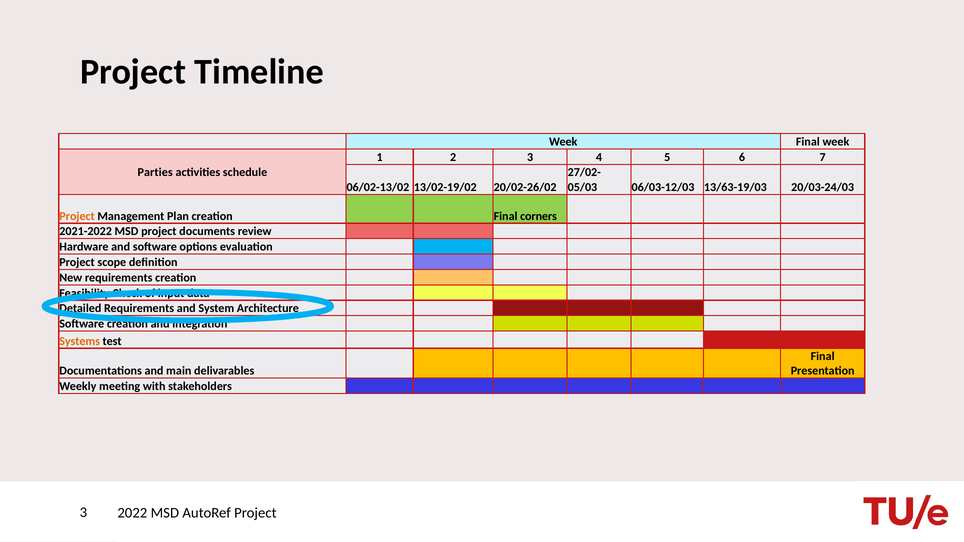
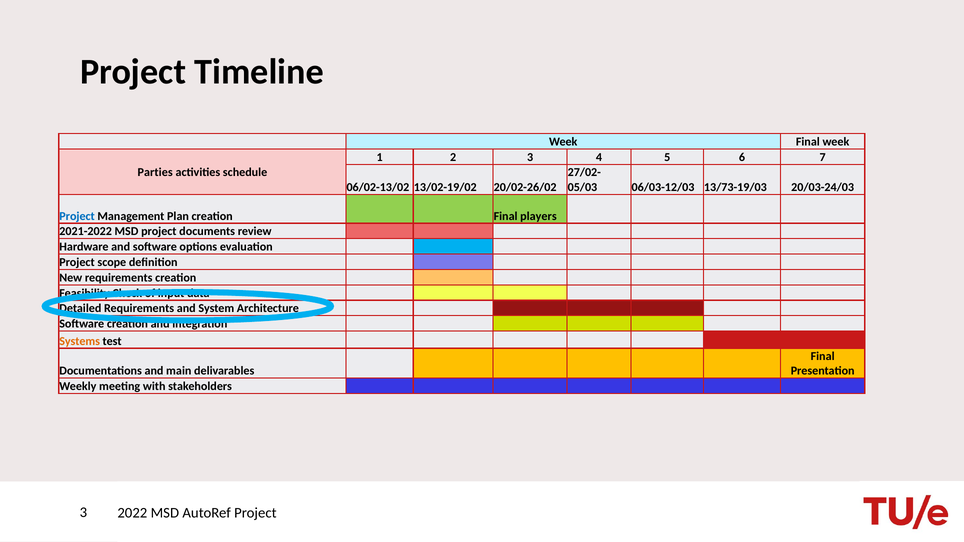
13/63-19/03: 13/63-19/03 -> 13/73-19/03
Project at (77, 216) colour: orange -> blue
corners: corners -> players
